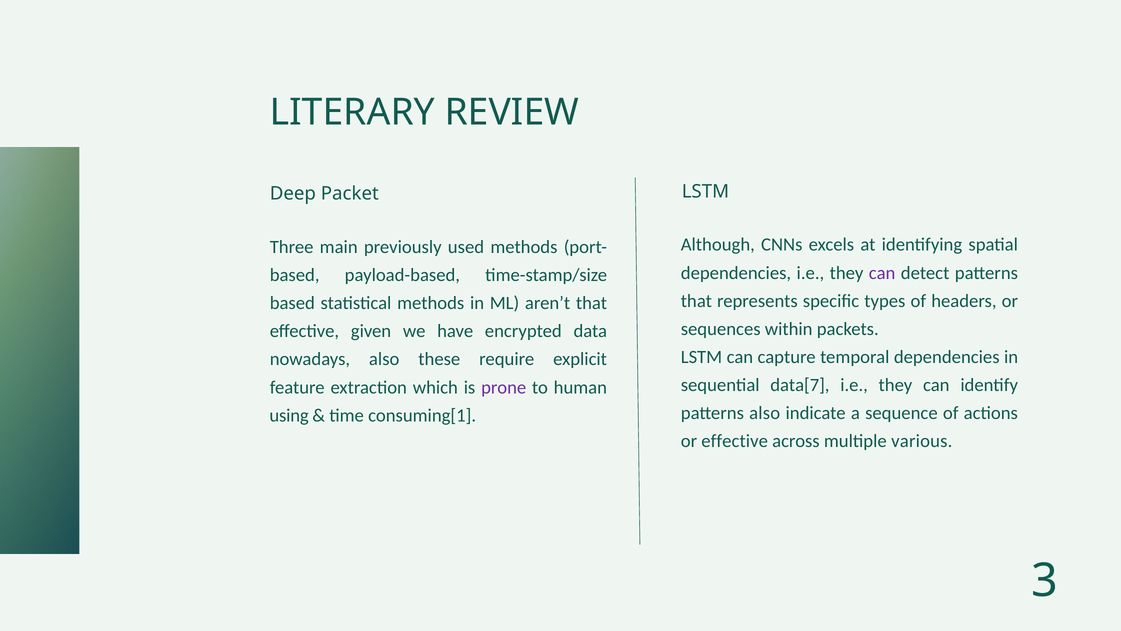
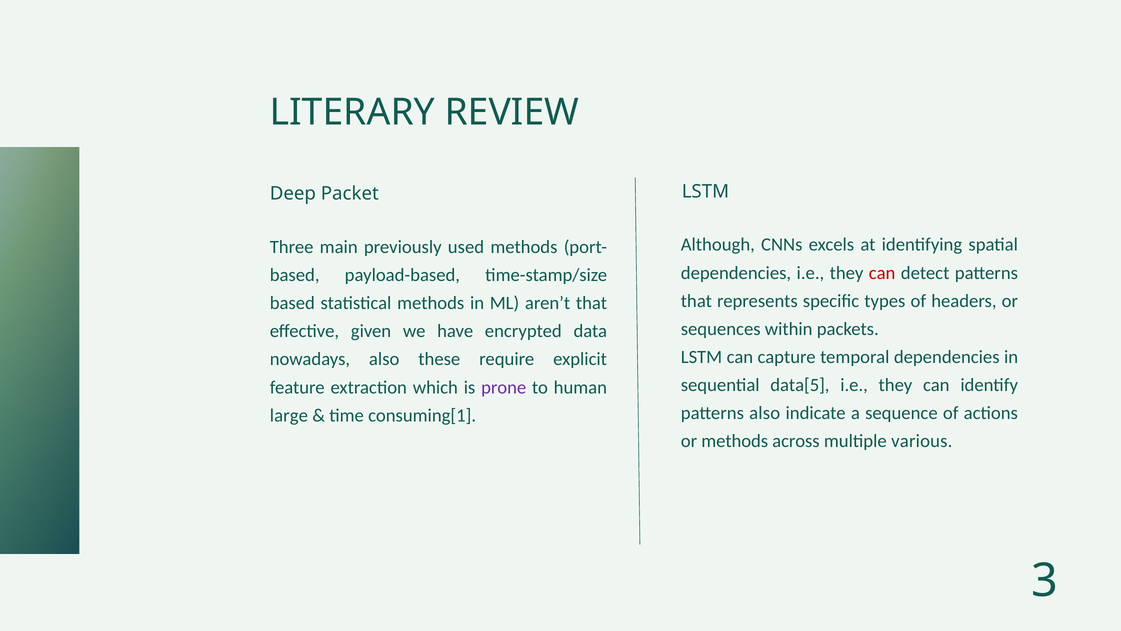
can at (882, 273) colour: purple -> red
data[7: data[7 -> data[5
using: using -> large
or effective: effective -> methods
